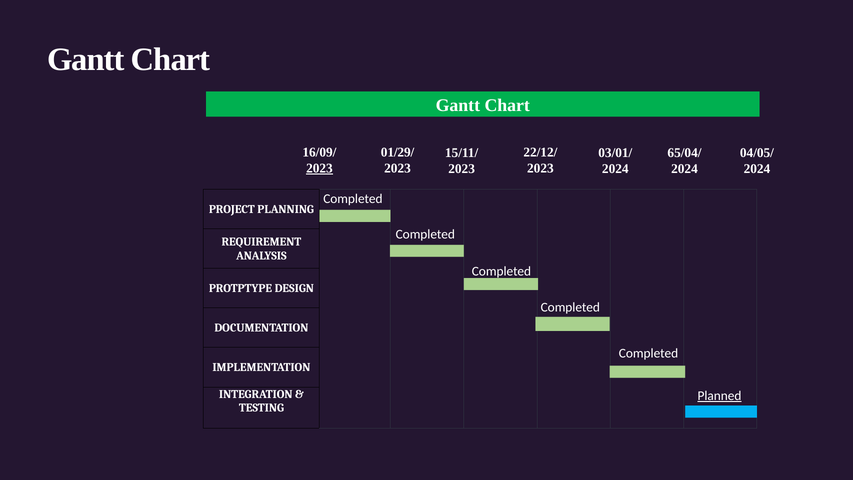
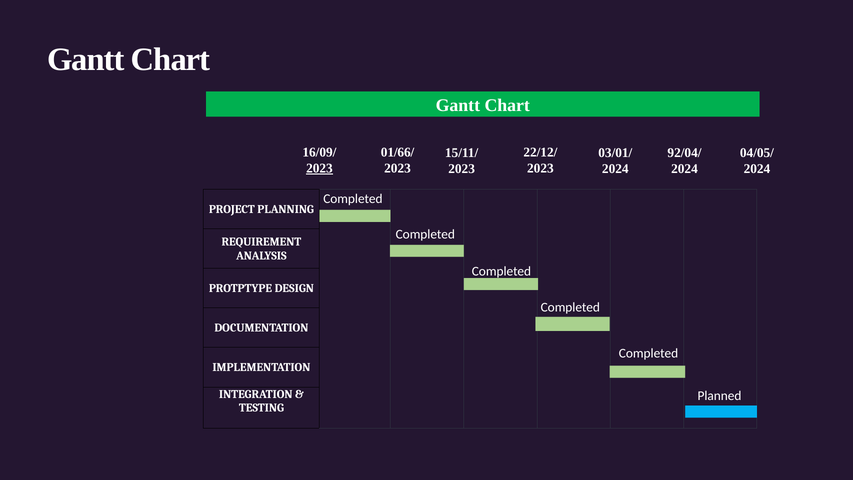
01/29/: 01/29/ -> 01/66/
65/04/: 65/04/ -> 92/04/
Planned underline: present -> none
